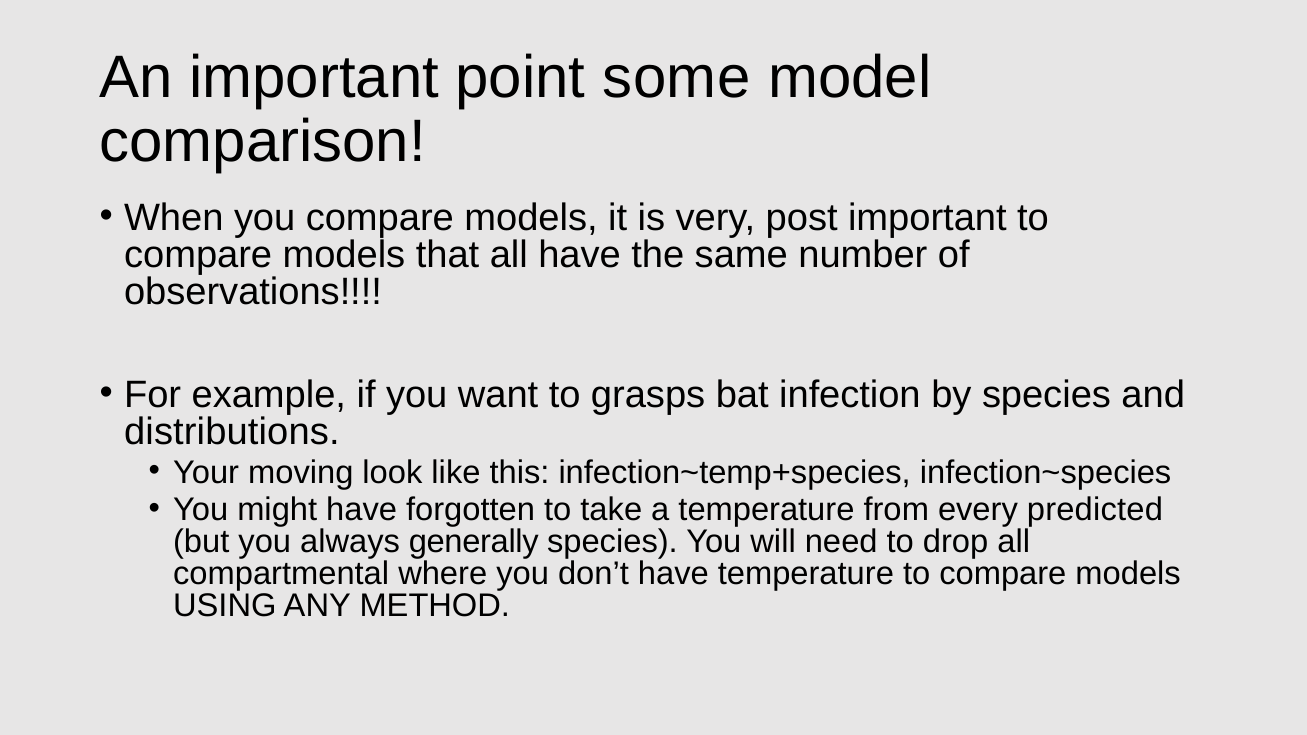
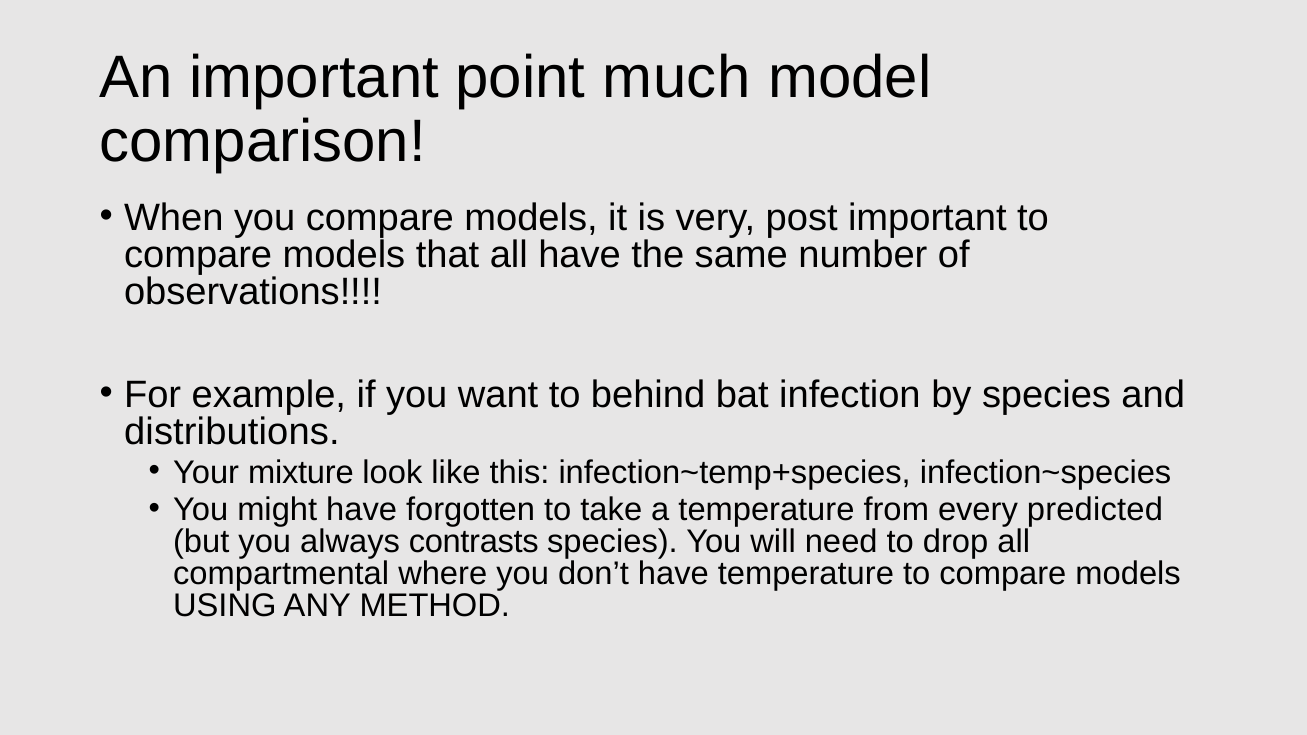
some: some -> much
grasps: grasps -> behind
moving: moving -> mixture
generally: generally -> contrasts
